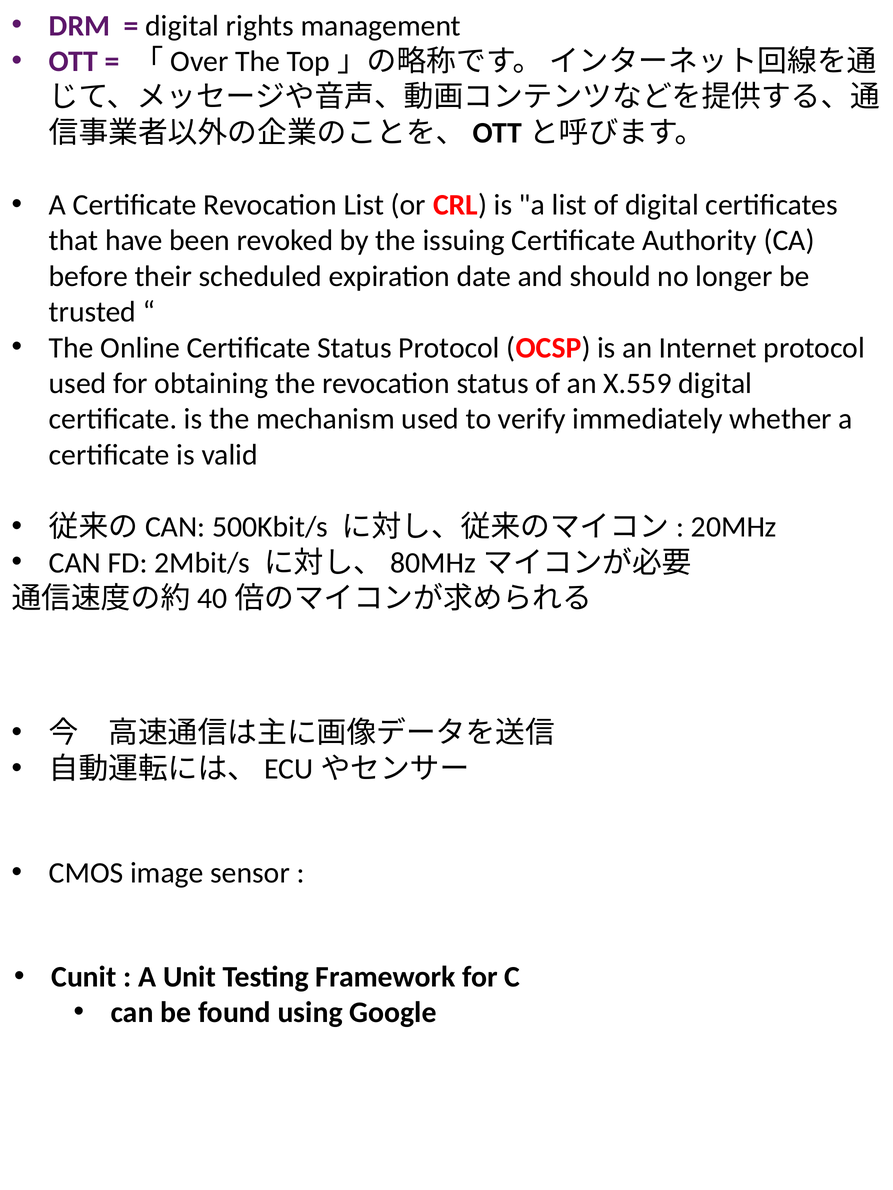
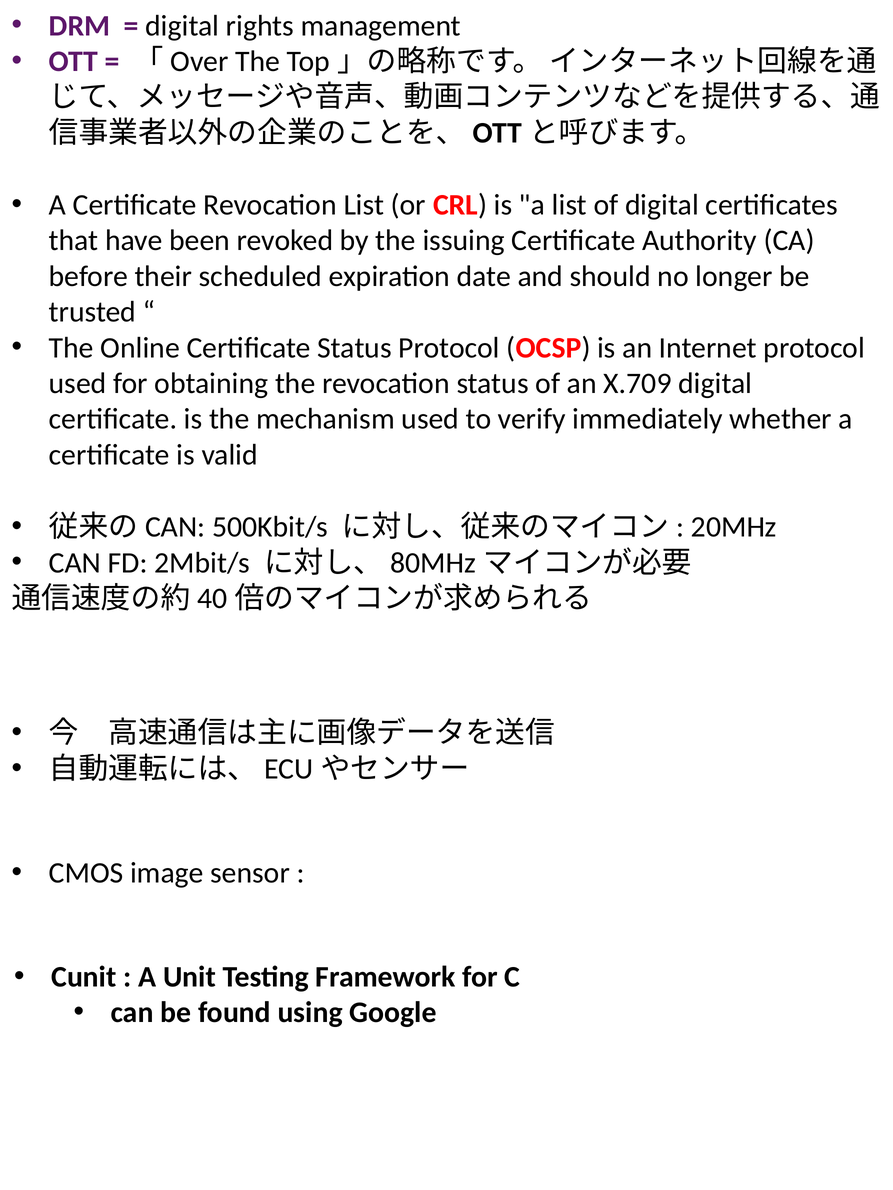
X.559: X.559 -> X.709
